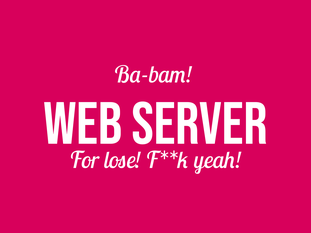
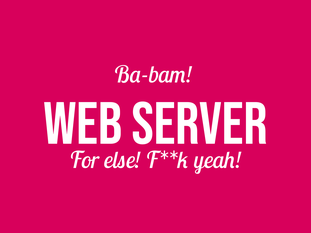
lose: lose -> else
